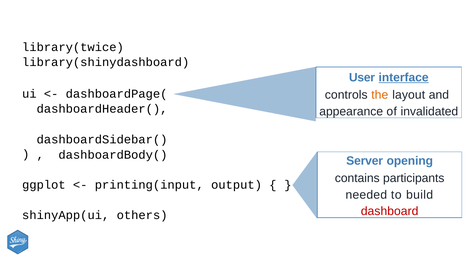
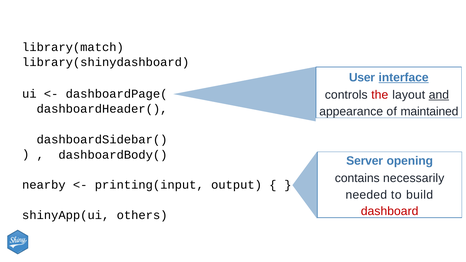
library(twice: library(twice -> library(match
the colour: orange -> red
and underline: none -> present
invalidated: invalidated -> maintained
participants: participants -> necessarily
ggplot: ggplot -> nearby
